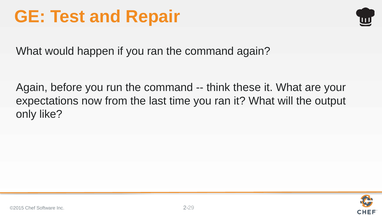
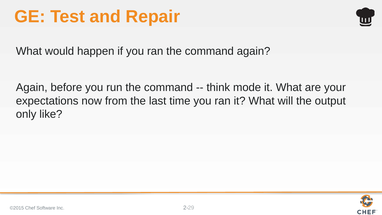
these: these -> mode
